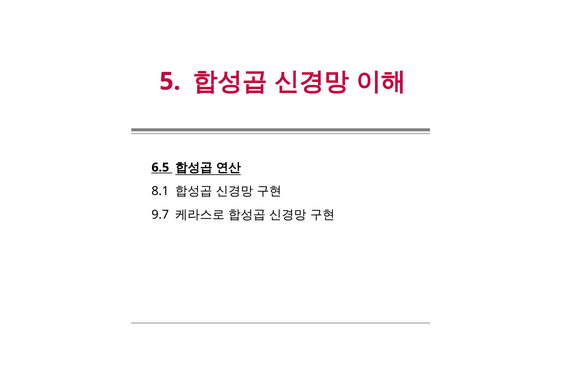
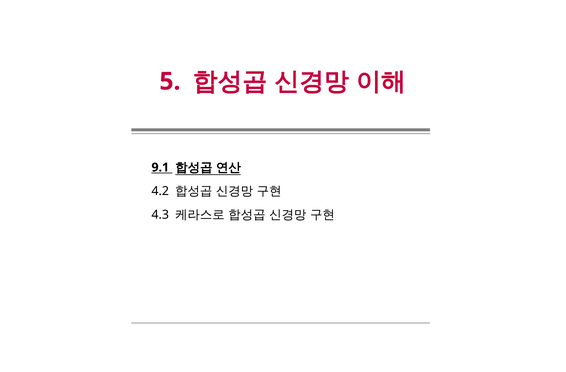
6.5: 6.5 -> 9.1
8.1: 8.1 -> 4.2
9.7: 9.7 -> 4.3
